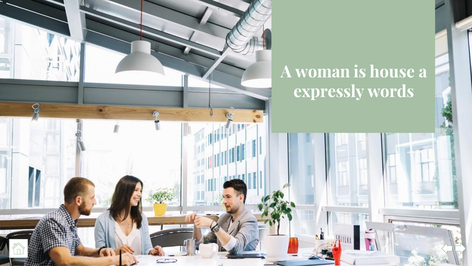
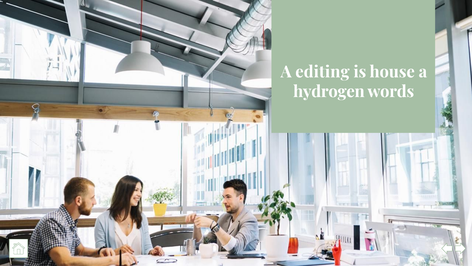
woman: woman -> editing
expressly: expressly -> hydrogen
